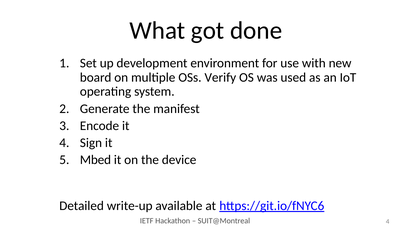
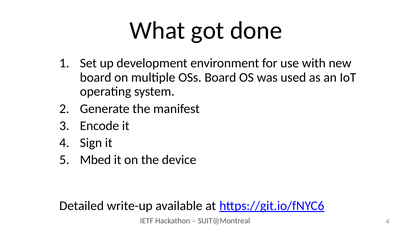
OSs Verify: Verify -> Board
